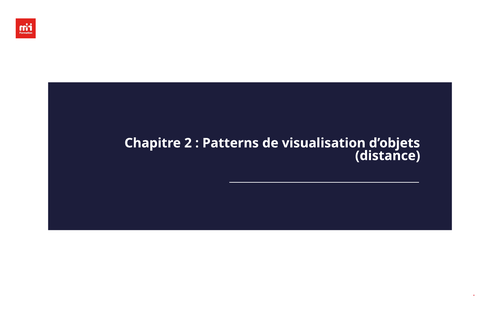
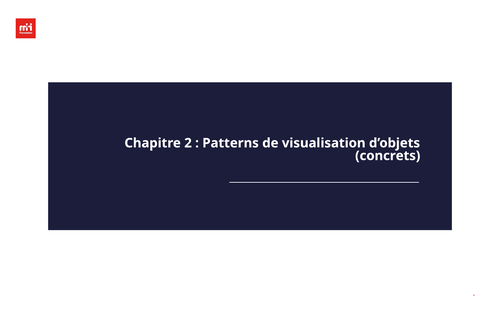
distance: distance -> concrets
